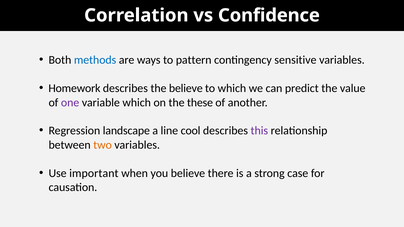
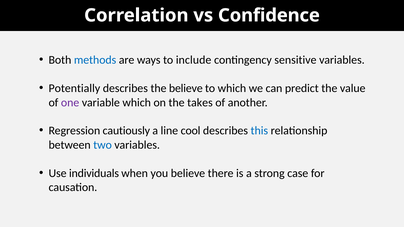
pattern: pattern -> include
Homework: Homework -> Potentially
these: these -> takes
landscape: landscape -> cautiously
this colour: purple -> blue
two colour: orange -> blue
important: important -> individuals
